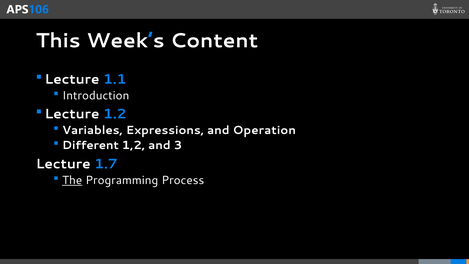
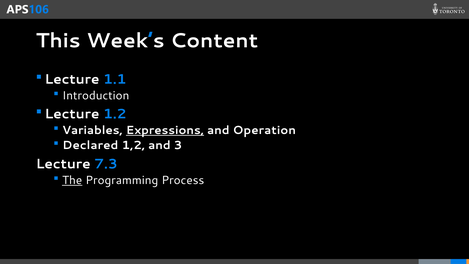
Expressions underline: none -> present
Different: Different -> Declared
1.7: 1.7 -> 7.3
